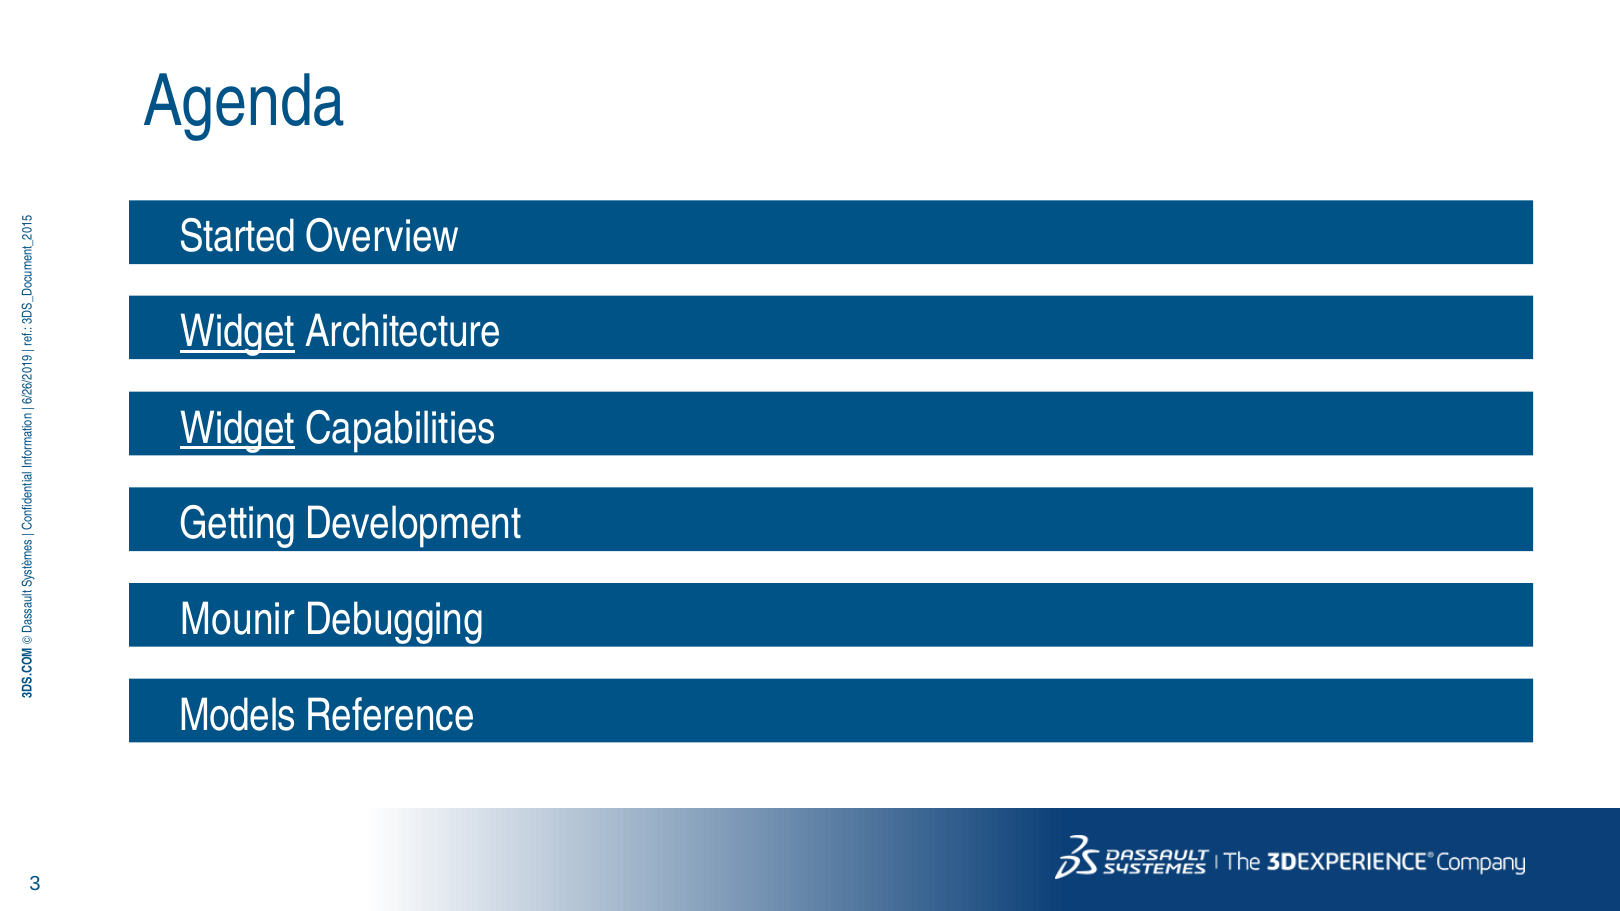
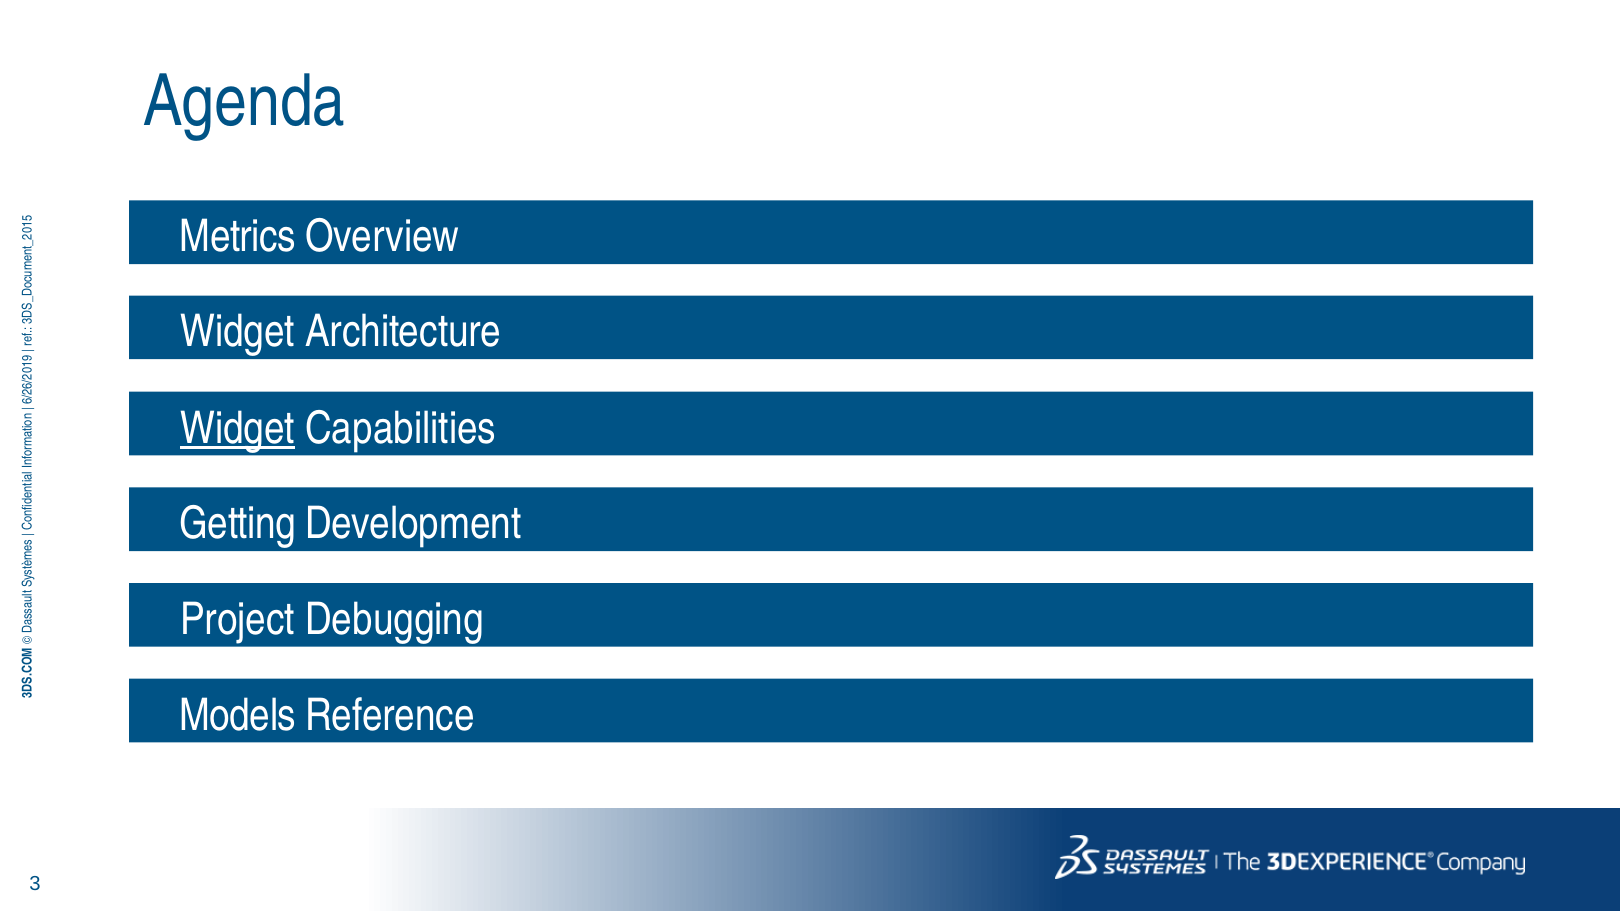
Started: Started -> Metrics
Widget at (238, 332) underline: present -> none
Mounir: Mounir -> Project
